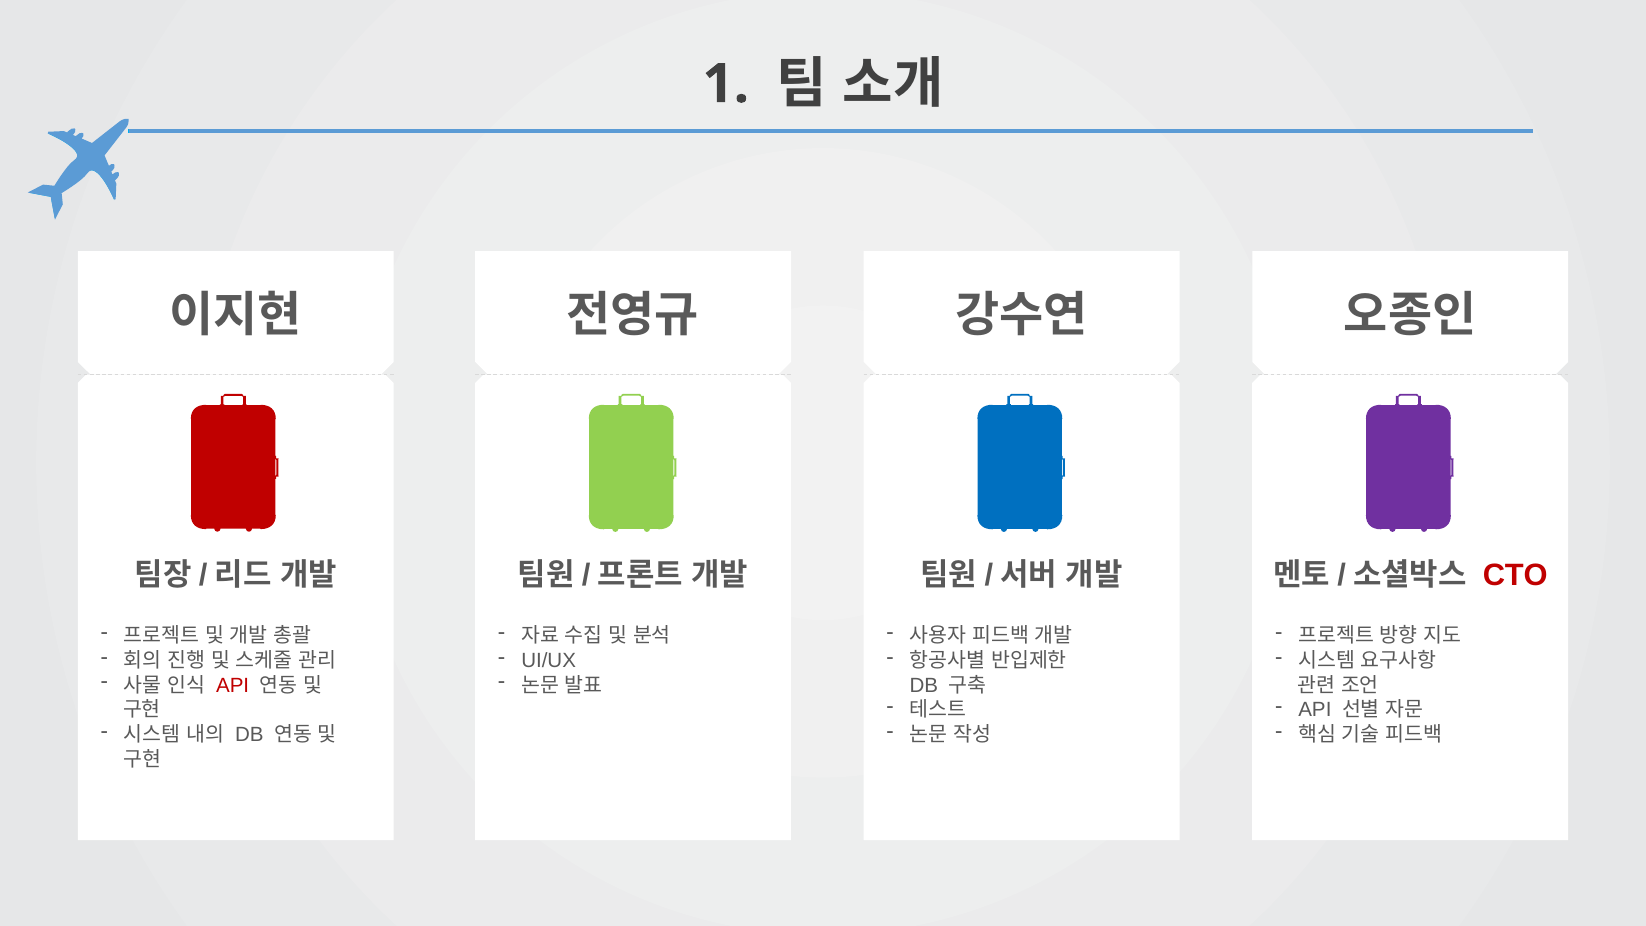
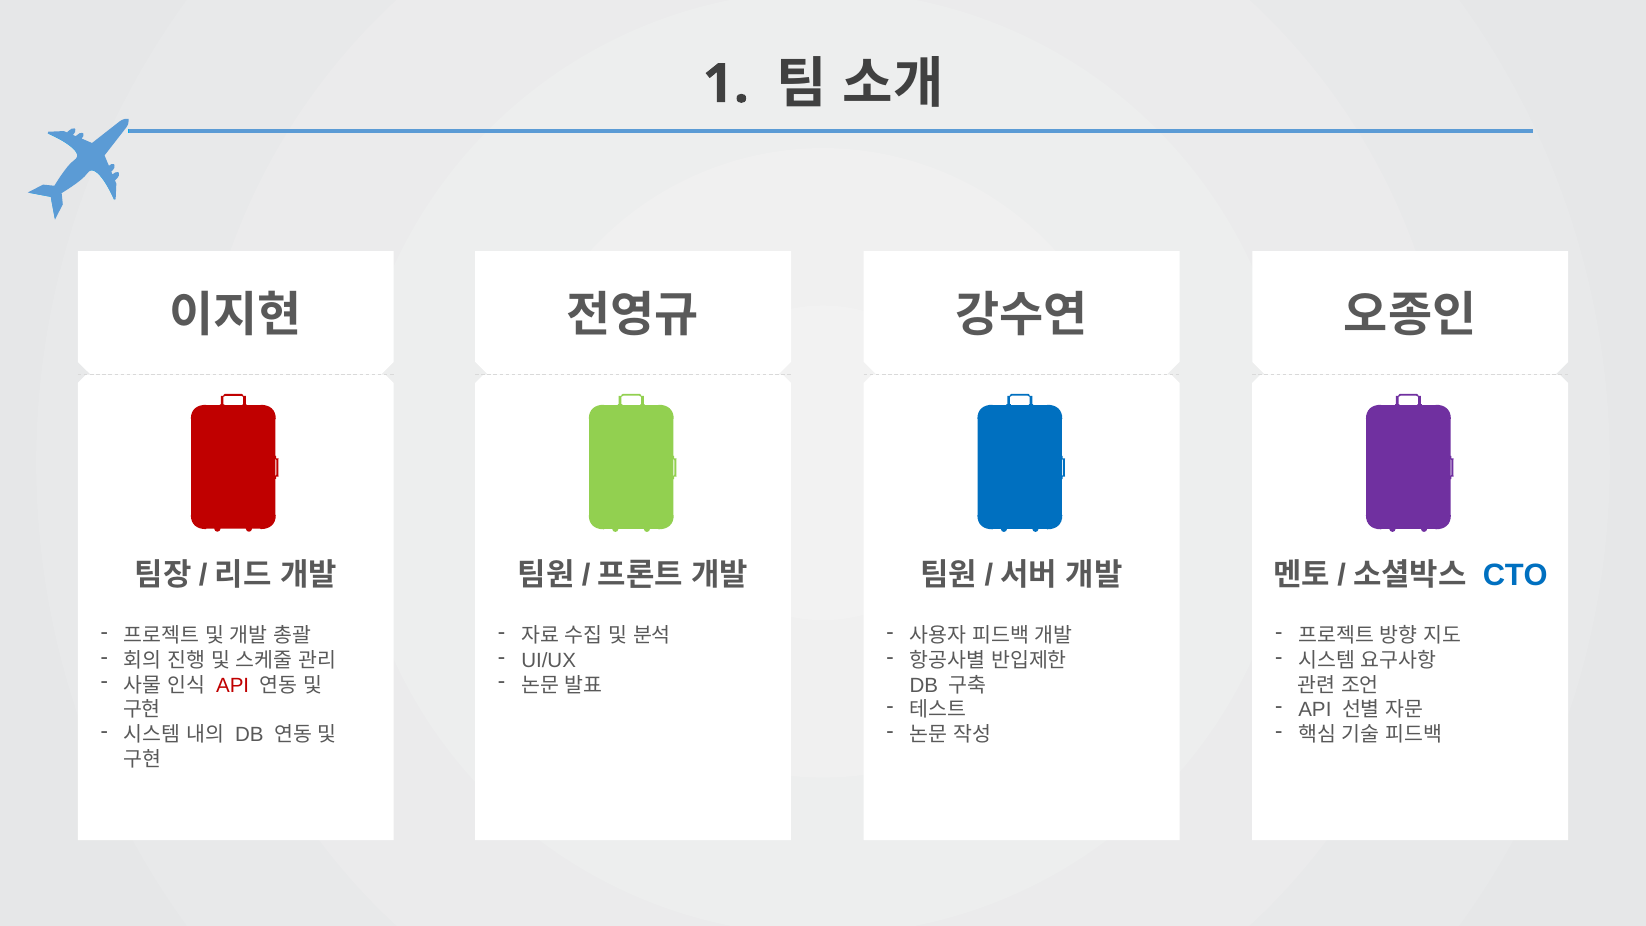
CTO colour: red -> blue
